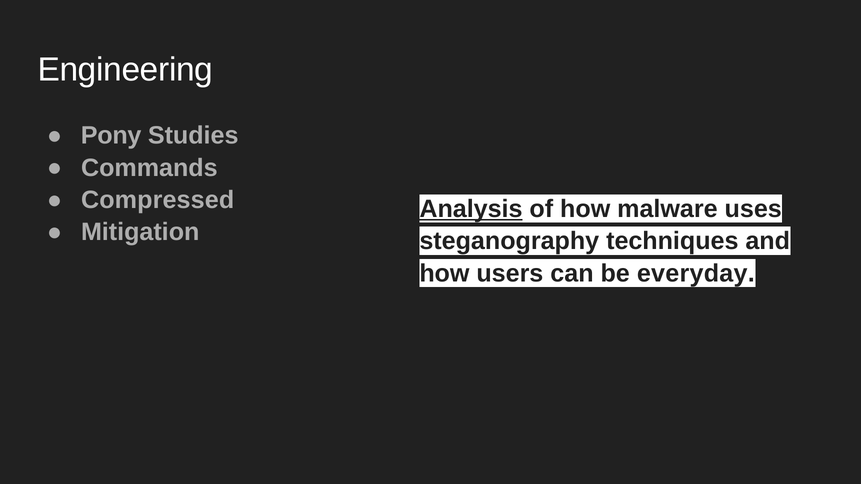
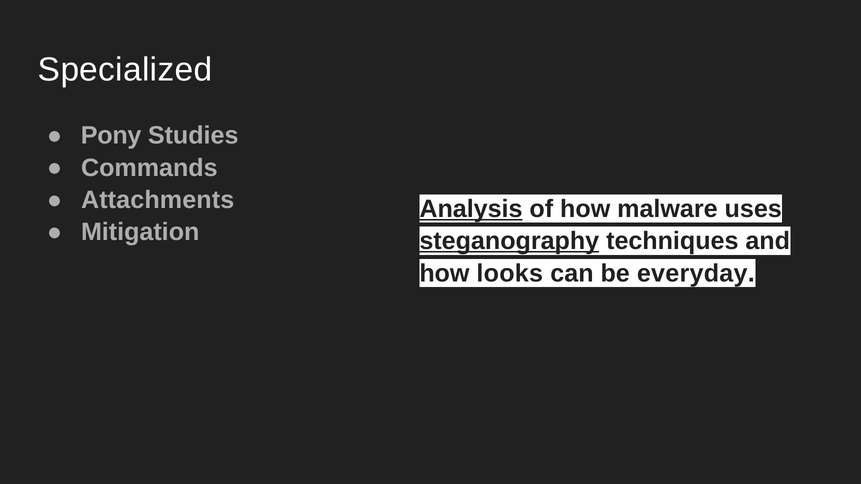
Engineering: Engineering -> Specialized
Compressed: Compressed -> Attachments
steganography underline: none -> present
users: users -> looks
